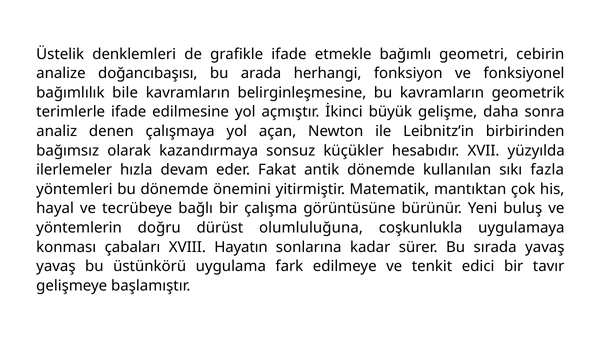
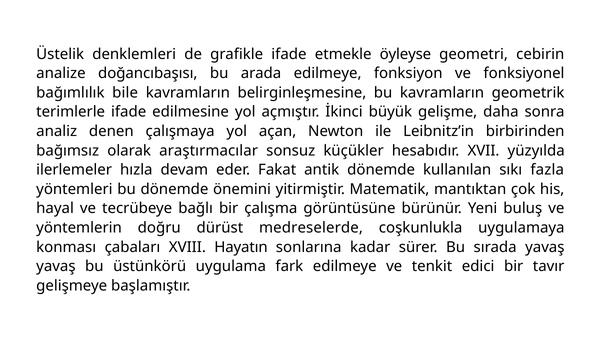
bağımlı: bağımlı -> öyleyse
arada herhangi: herhangi -> edilmeye
kazandırmaya: kazandırmaya -> araştırmacılar
olumluluğuna: olumluluğuna -> medreselerde
